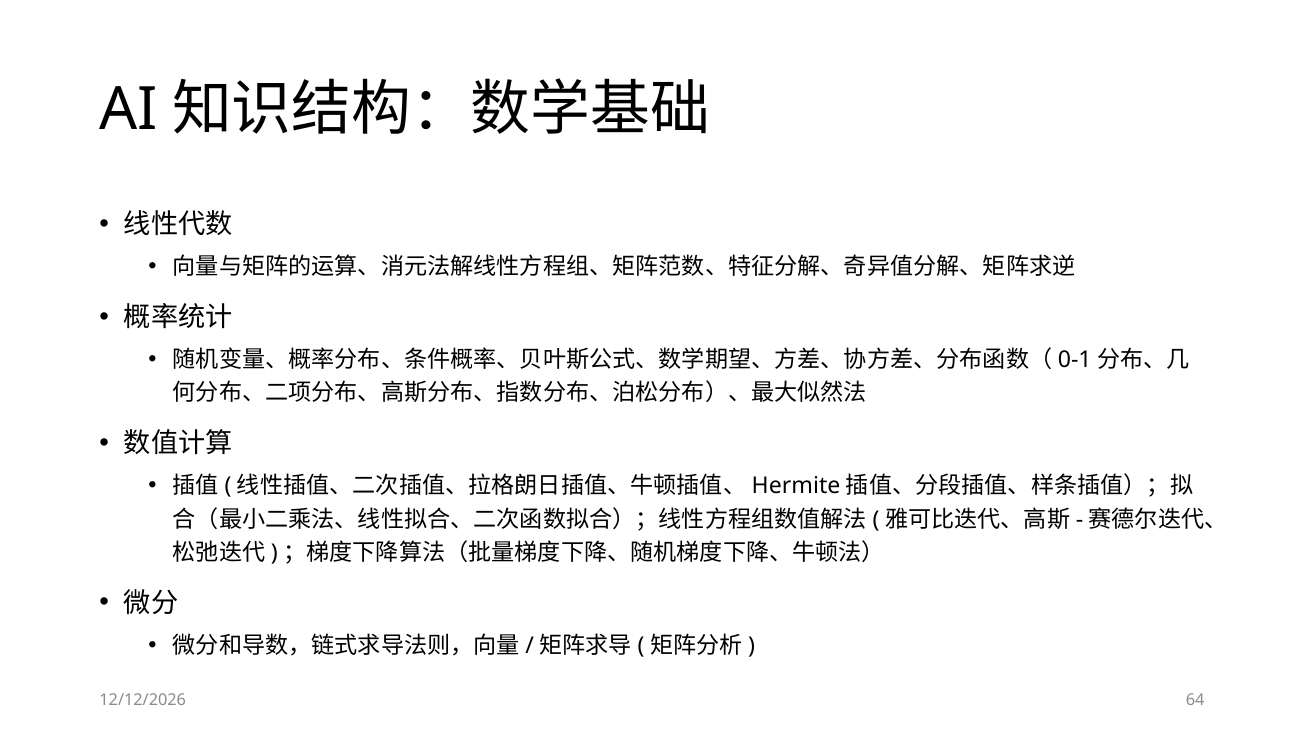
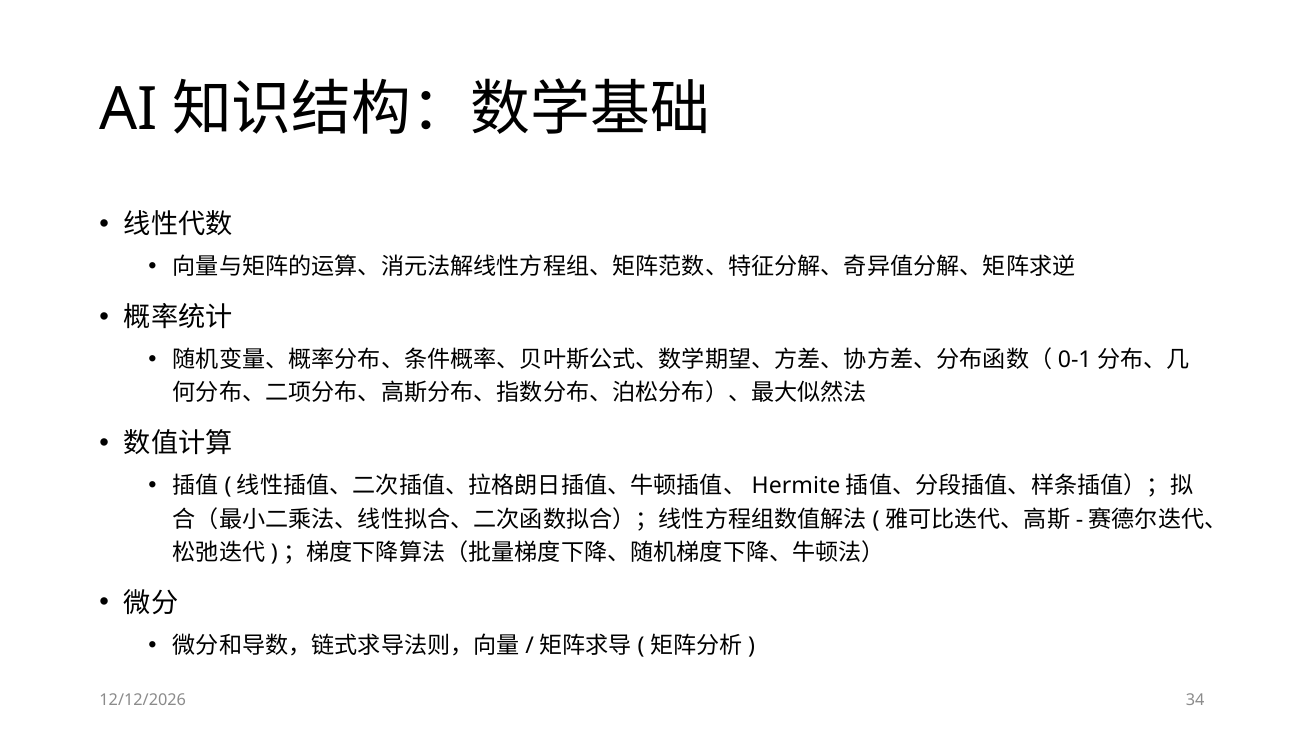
64: 64 -> 34
